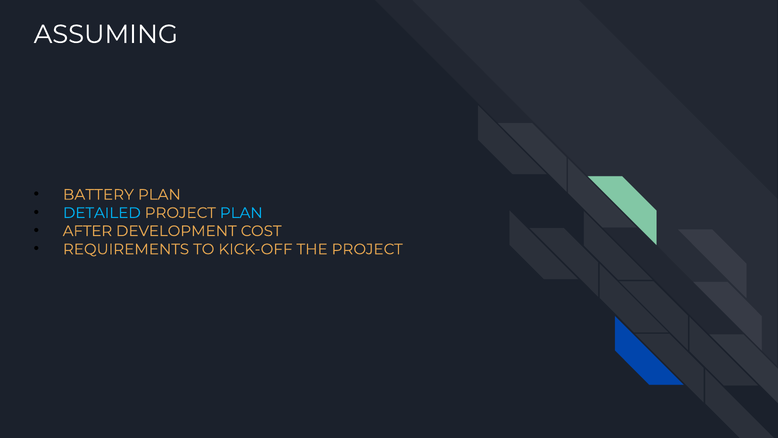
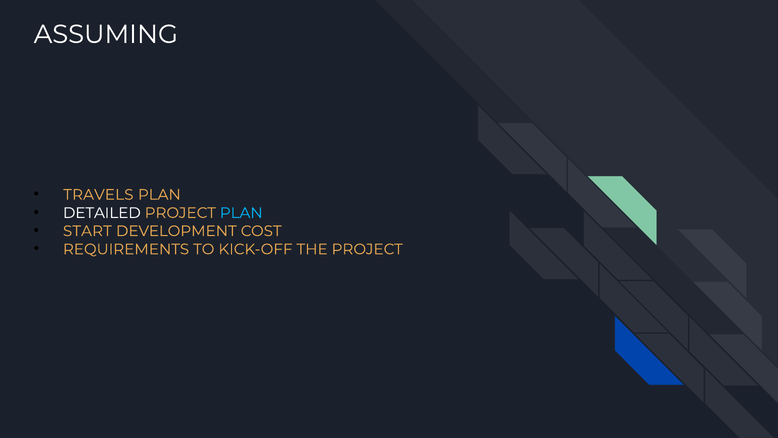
BATTERY: BATTERY -> TRAVELS
DETAILED colour: light blue -> white
AFTER: AFTER -> START
